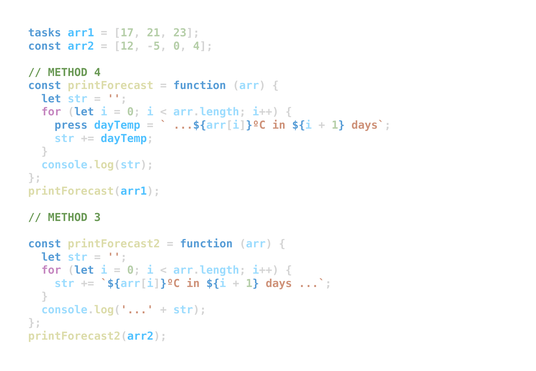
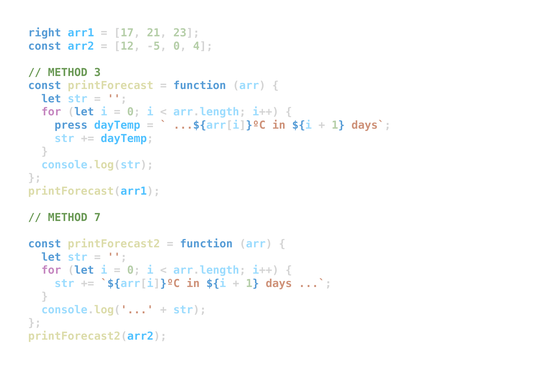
tasks: tasks -> right
METHOD 4: 4 -> 3
3: 3 -> 7
